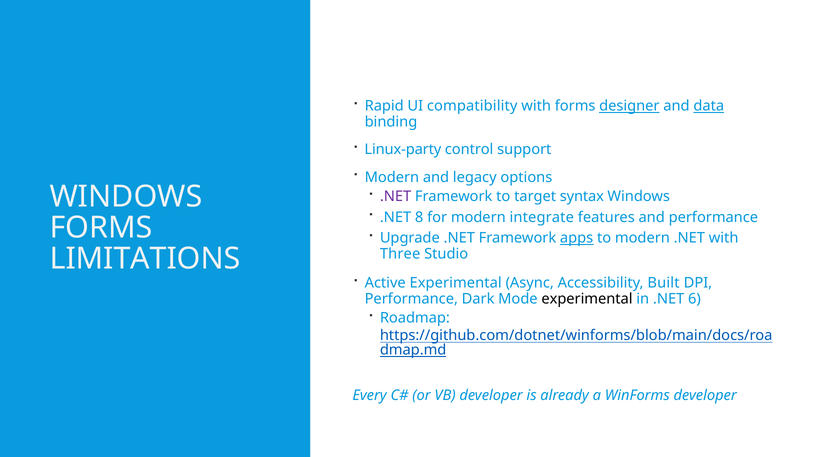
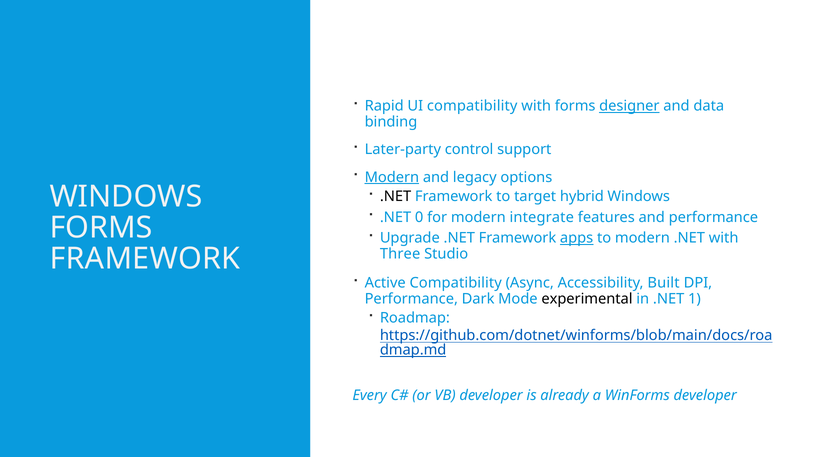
data underline: present -> none
Linux-party: Linux-party -> Later-party
Modern at (392, 177) underline: none -> present
.NET at (396, 196) colour: purple -> black
syntax: syntax -> hybrid
8: 8 -> 0
LIMITATIONS at (145, 259): LIMITATIONS -> FRAMEWORK
Active Experimental: Experimental -> Compatibility
6: 6 -> 1
